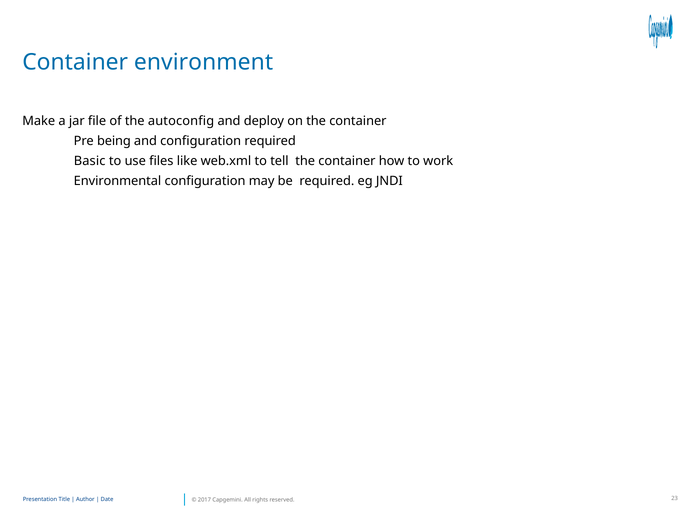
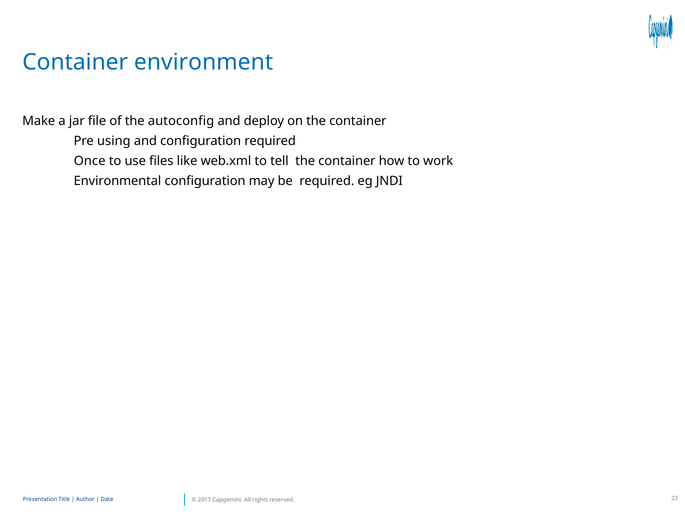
being: being -> using
Basic: Basic -> Once
